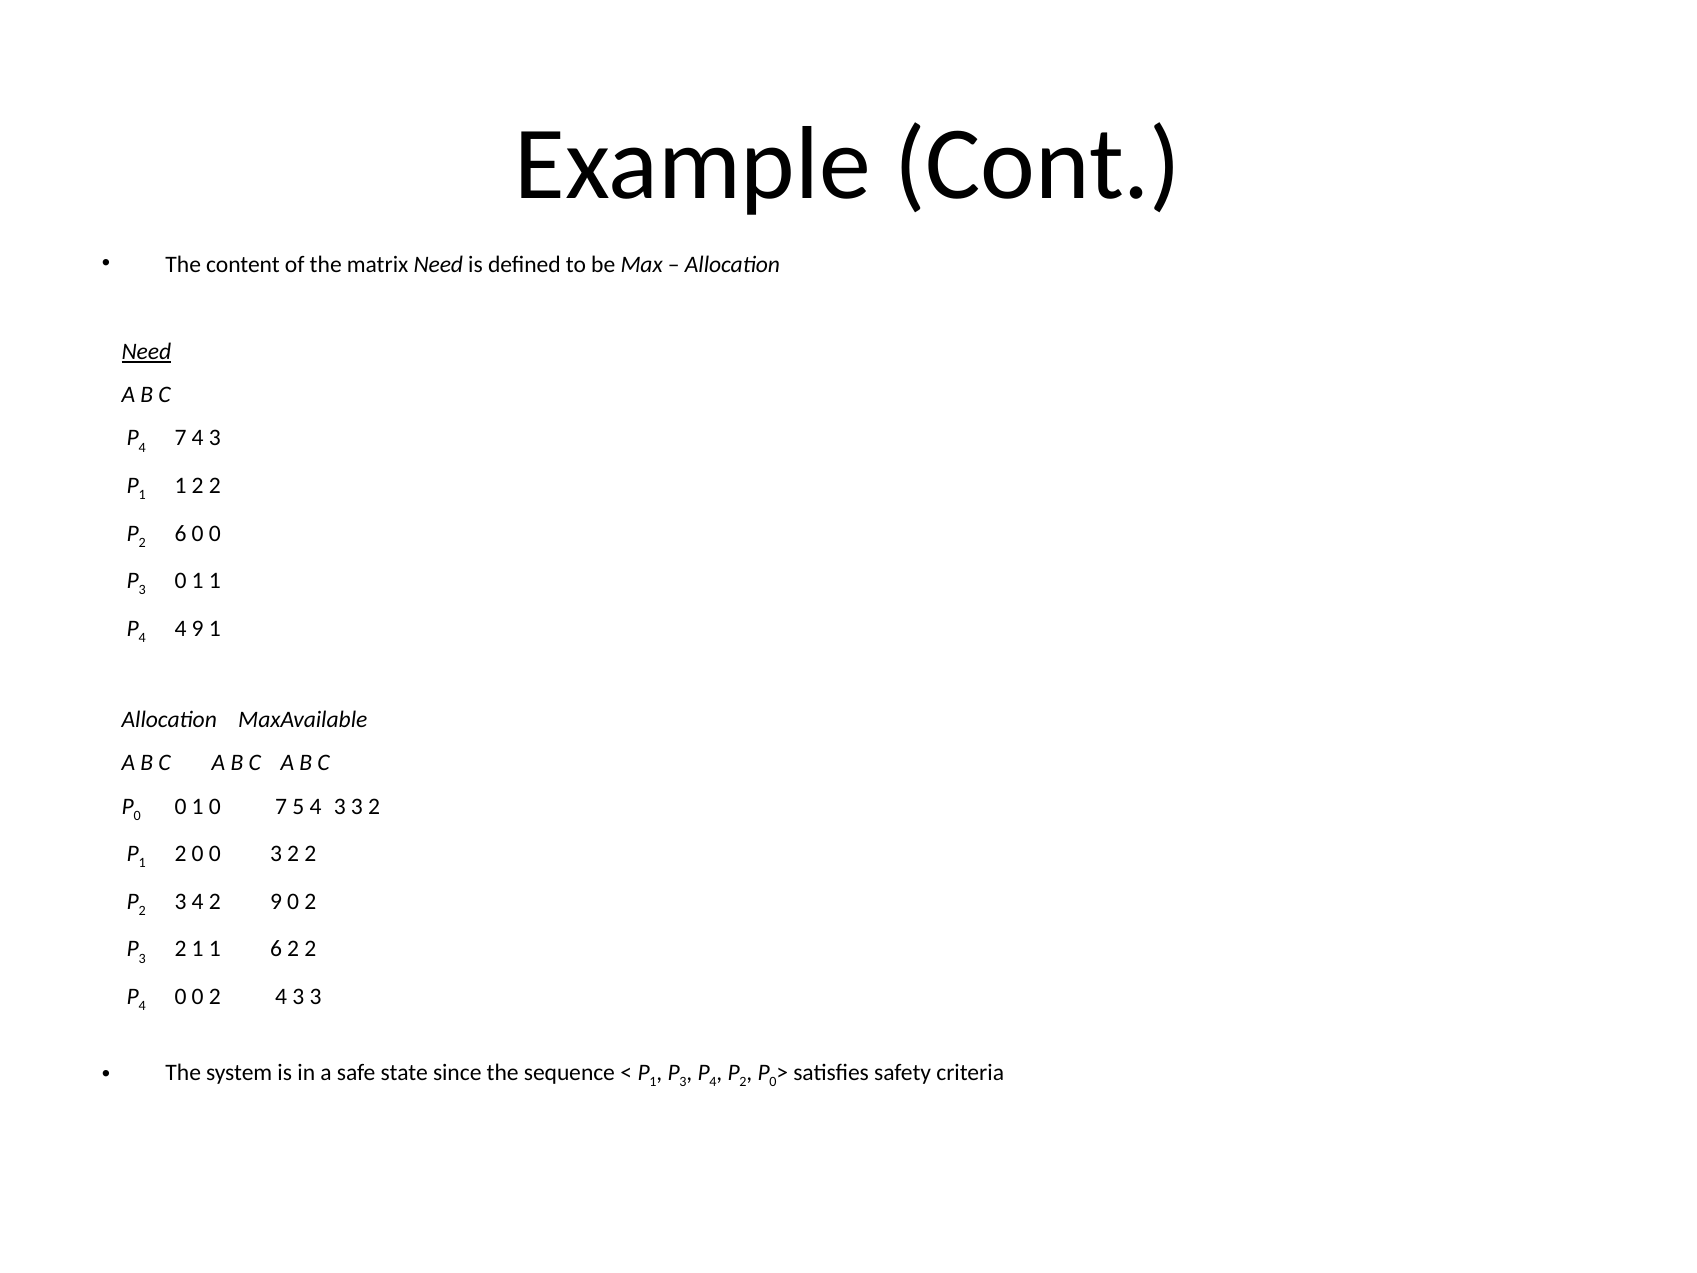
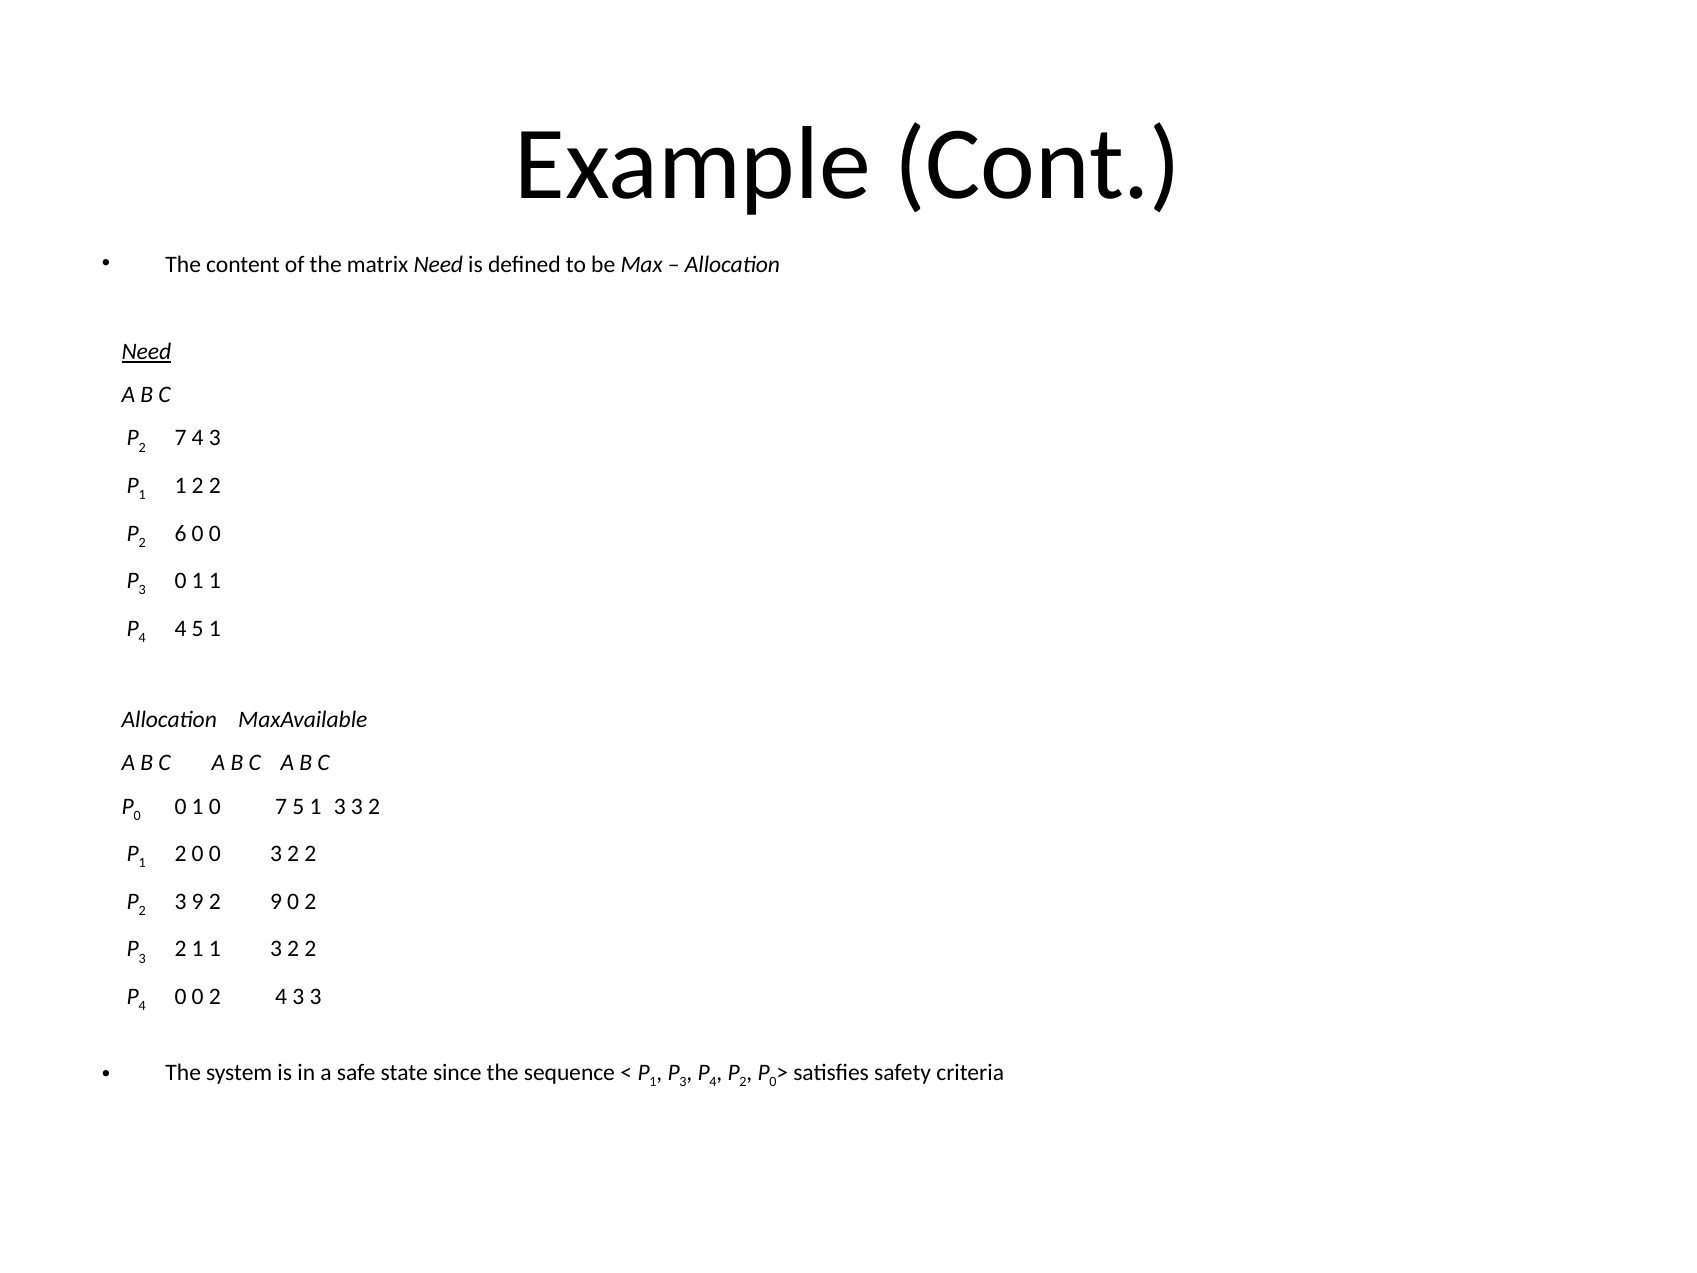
4 at (142, 447): 4 -> 2
4 9: 9 -> 5
7 5 4: 4 -> 1
3 4: 4 -> 9
1 1 6: 6 -> 3
